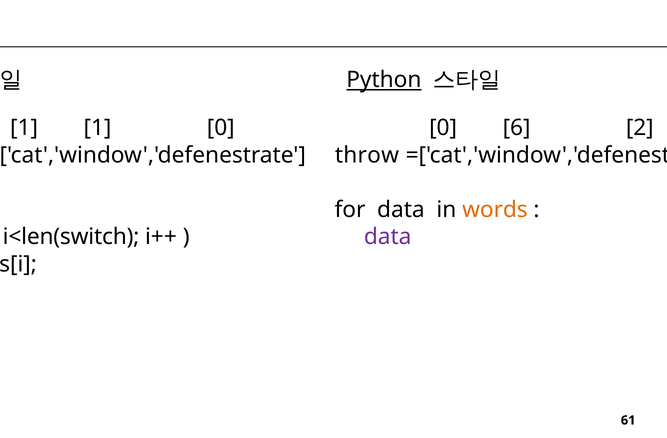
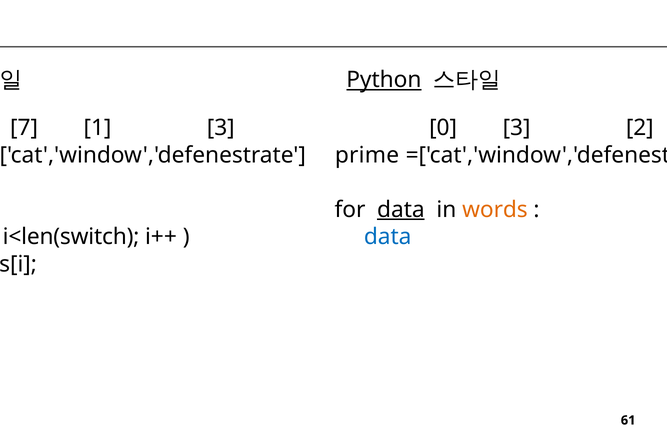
1 at (24, 128): 1 -> 7
1 0: 0 -> 3
0 6: 6 -> 3
throw: throw -> prime
data at (401, 210) underline: none -> present
data at (388, 237) colour: purple -> blue
